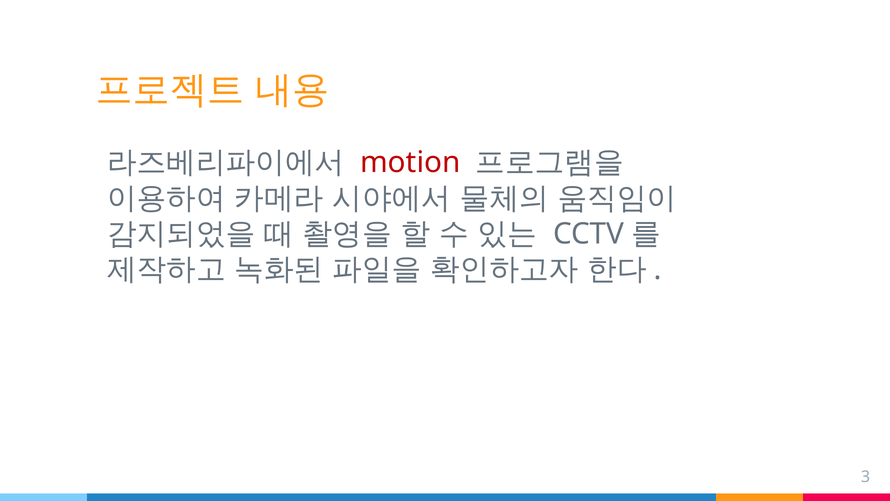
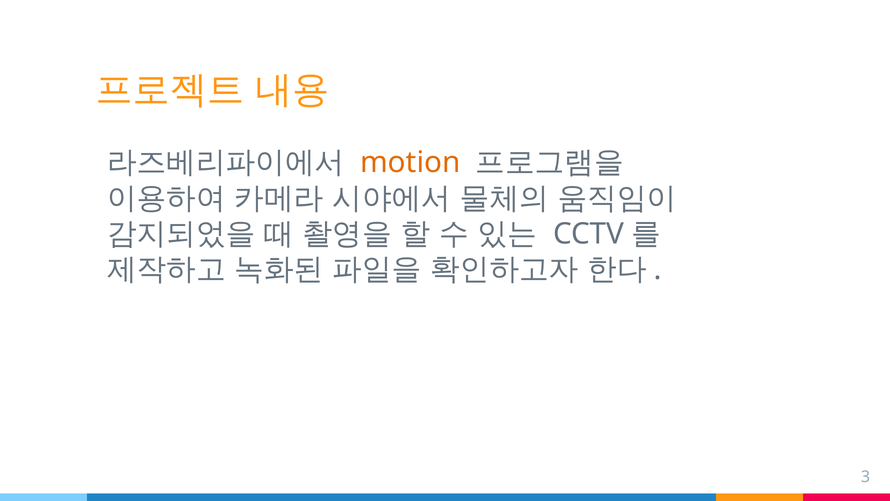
motion colour: red -> orange
